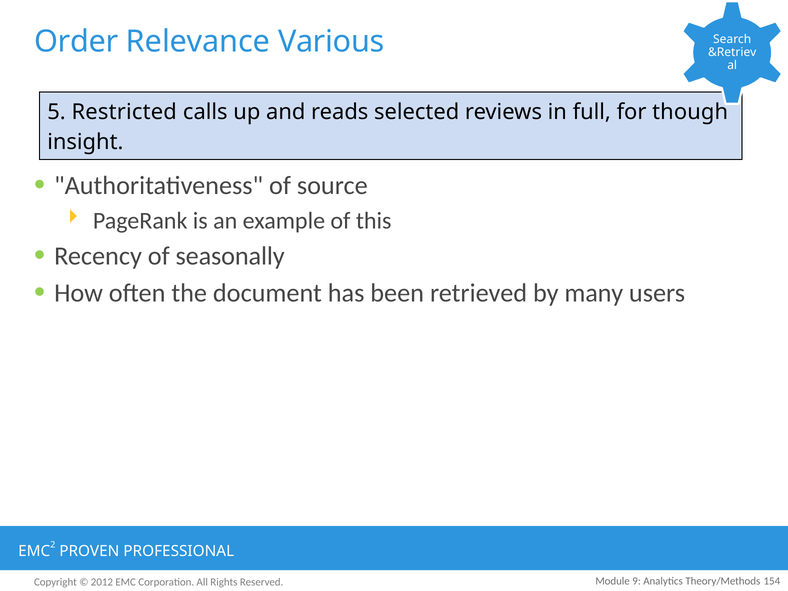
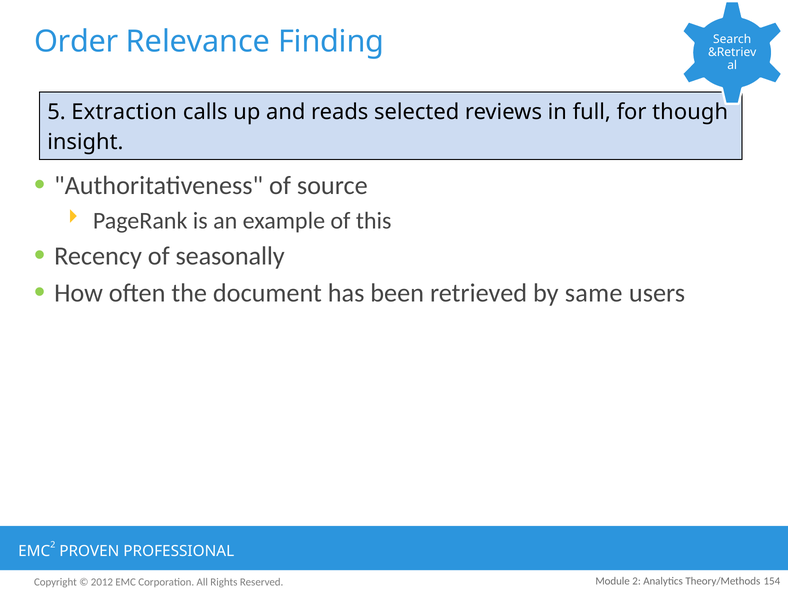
Various: Various -> Finding
Restricted: Restricted -> Extraction
many: many -> same
Module 9: 9 -> 2
